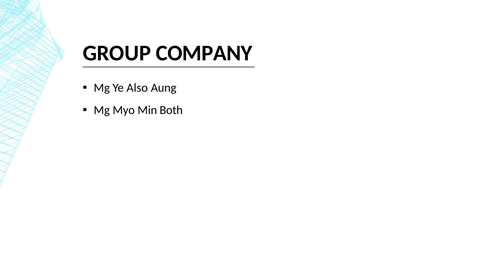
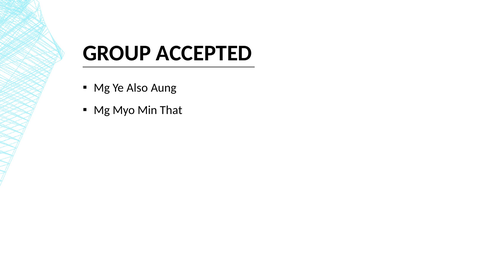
COMPANY: COMPANY -> ACCEPTED
Both: Both -> That
